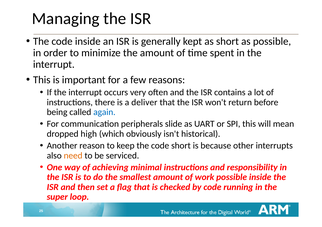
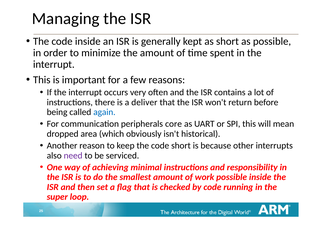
slide: slide -> core
high: high -> area
need colour: orange -> purple
